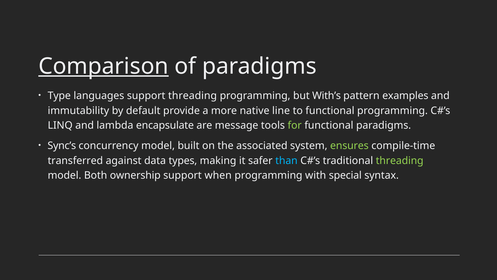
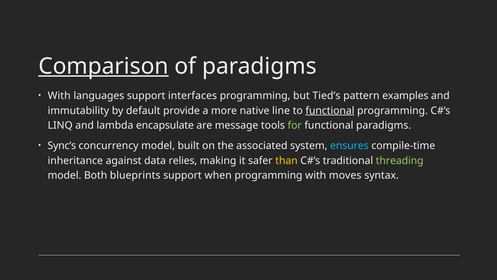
Type at (59, 96): Type -> With
support threading: threading -> interfaces
With’s: With’s -> Tied’s
functional at (330, 110) underline: none -> present
ensures colour: light green -> light blue
transferred: transferred -> inheritance
types: types -> relies
than colour: light blue -> yellow
ownership: ownership -> blueprints
special: special -> moves
